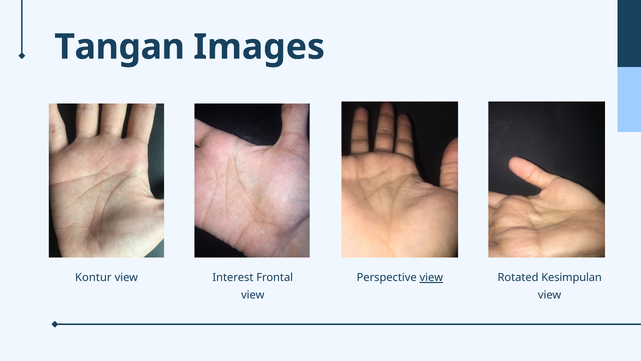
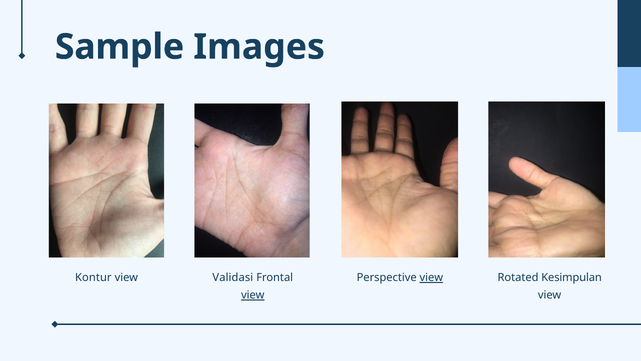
Tangan: Tangan -> Sample
Interest: Interest -> Validasi
view at (253, 295) underline: none -> present
